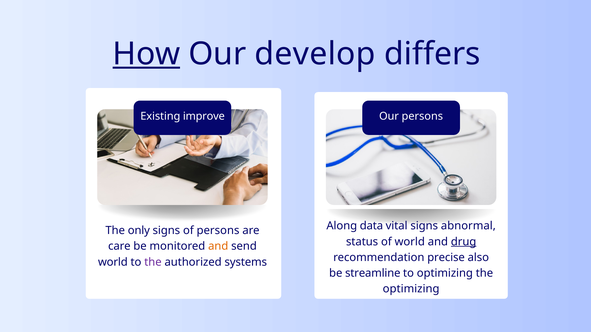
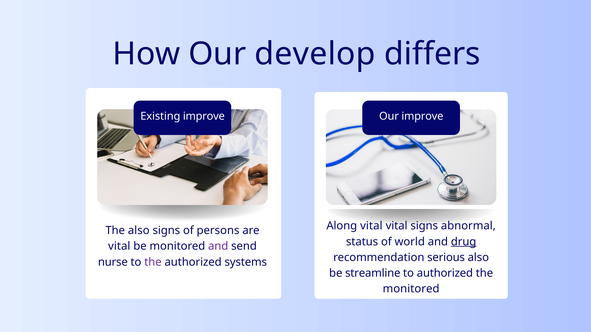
How underline: present -> none
Our persons: persons -> improve
Along data: data -> vital
The only: only -> also
care at (119, 247): care -> vital
and at (218, 247) colour: orange -> purple
precise: precise -> serious
world at (113, 262): world -> nurse
to optimizing: optimizing -> authorized
optimizing at (411, 289): optimizing -> monitored
